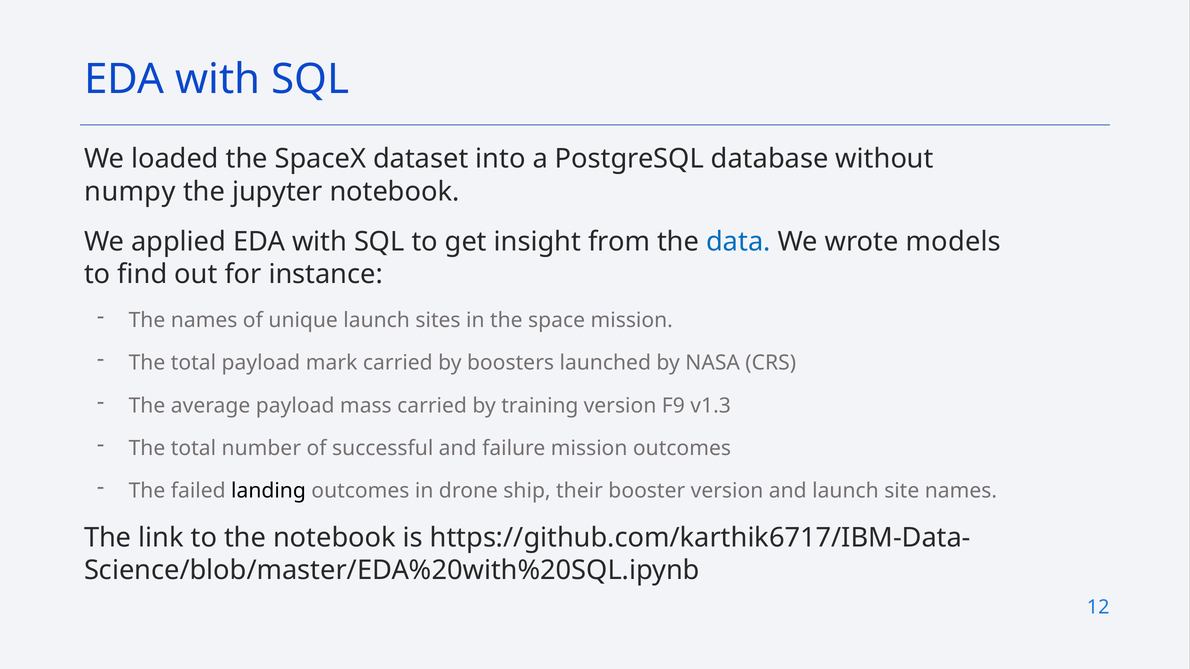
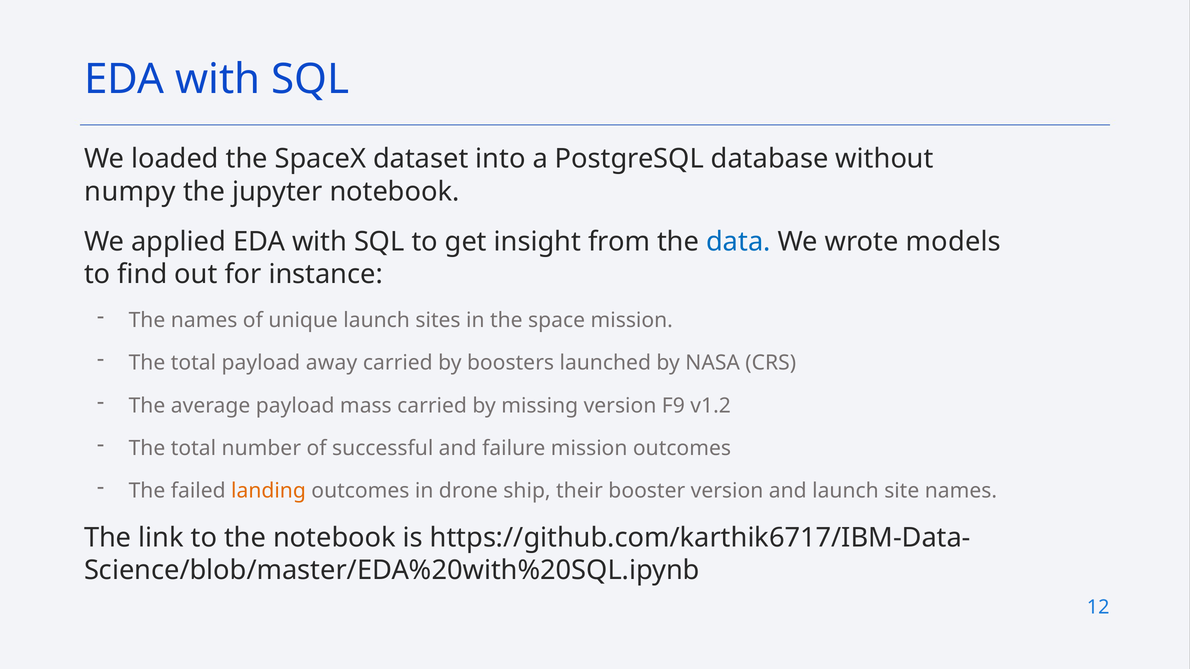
mark: mark -> away
training: training -> missing
v1.3: v1.3 -> v1.2
landing colour: black -> orange
